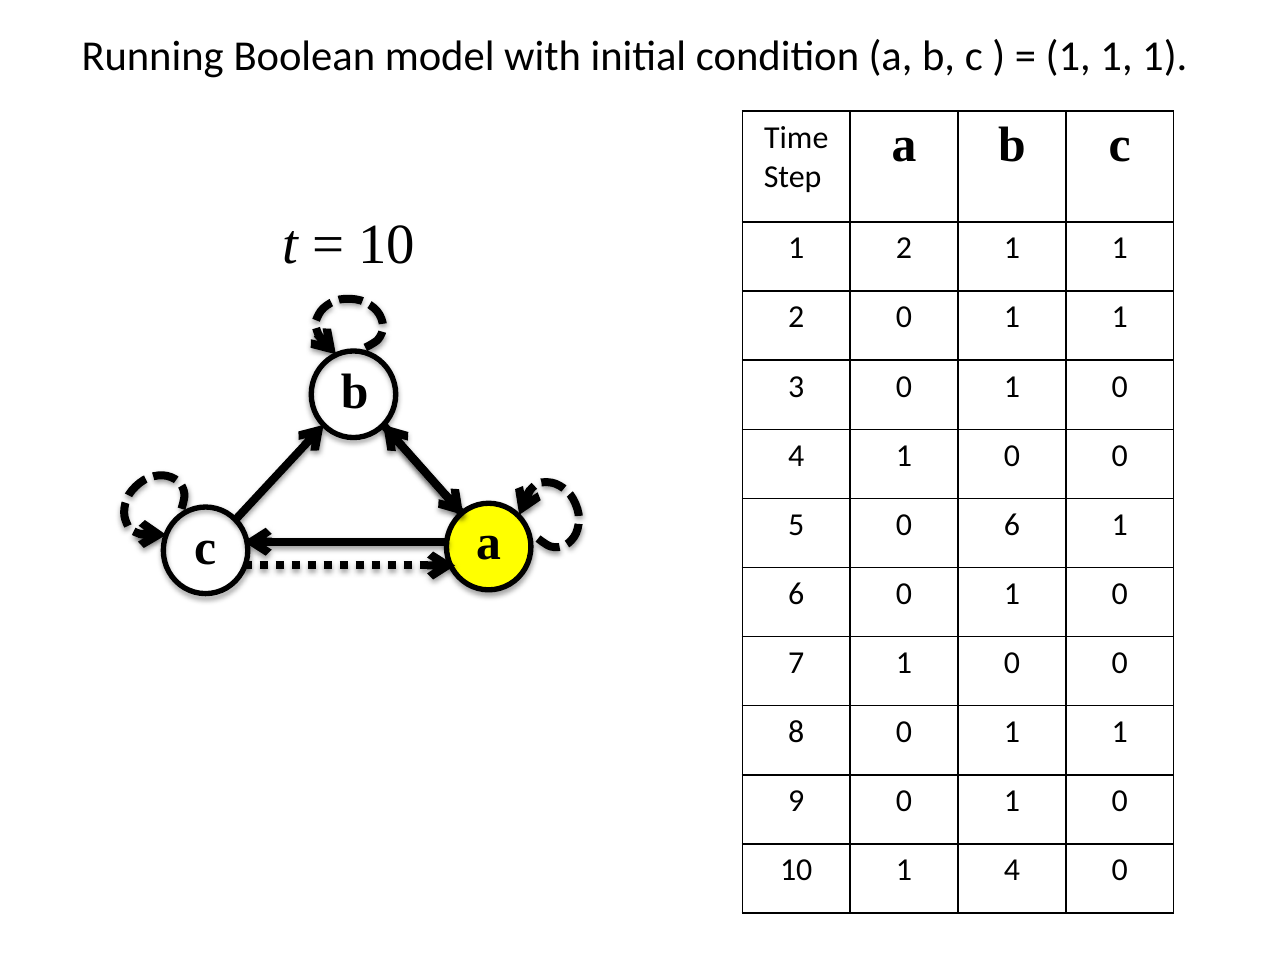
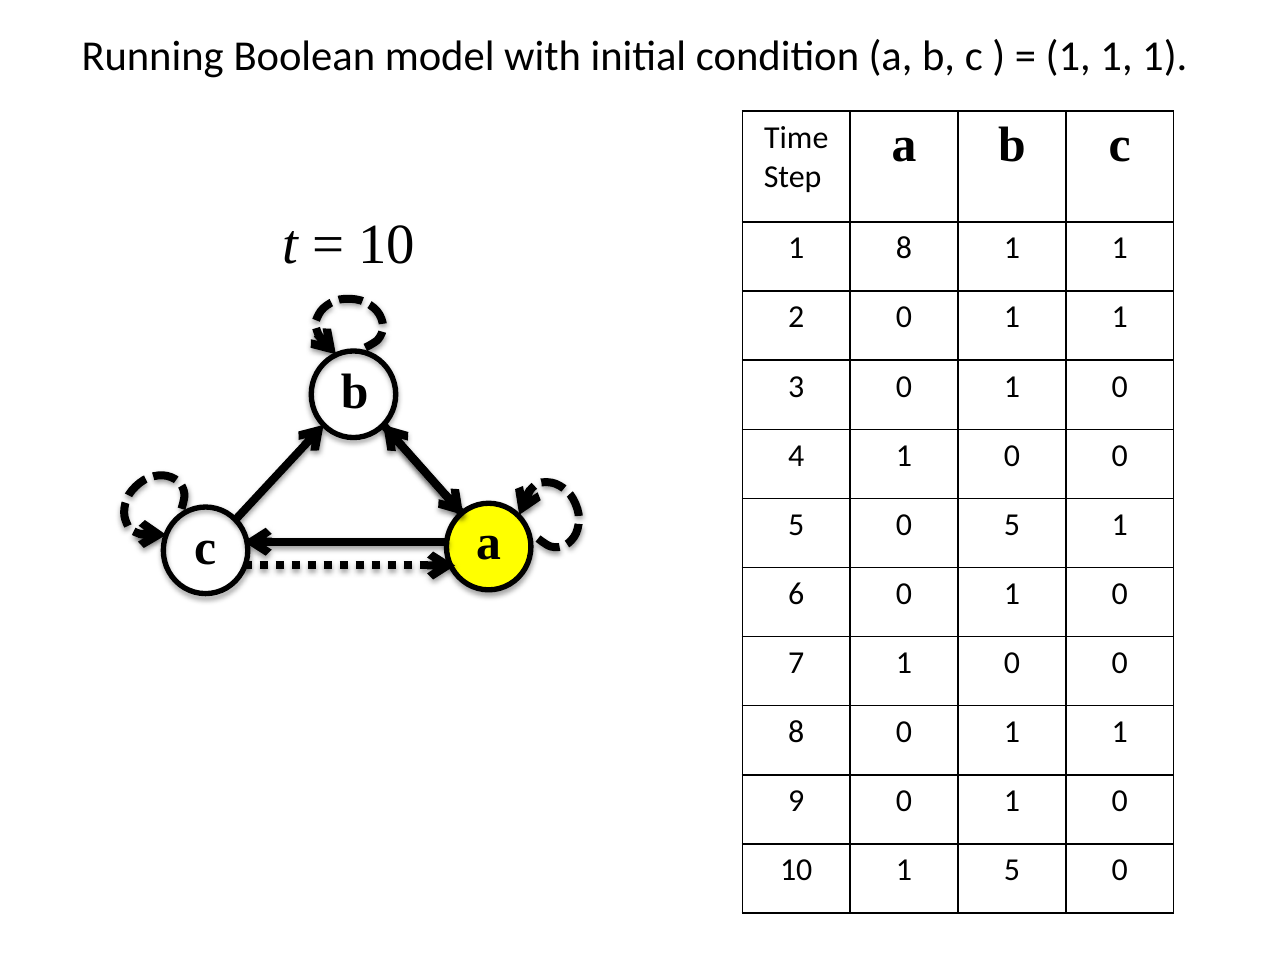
2 at (904, 248): 2 -> 8
5 0 6: 6 -> 5
1 4: 4 -> 5
